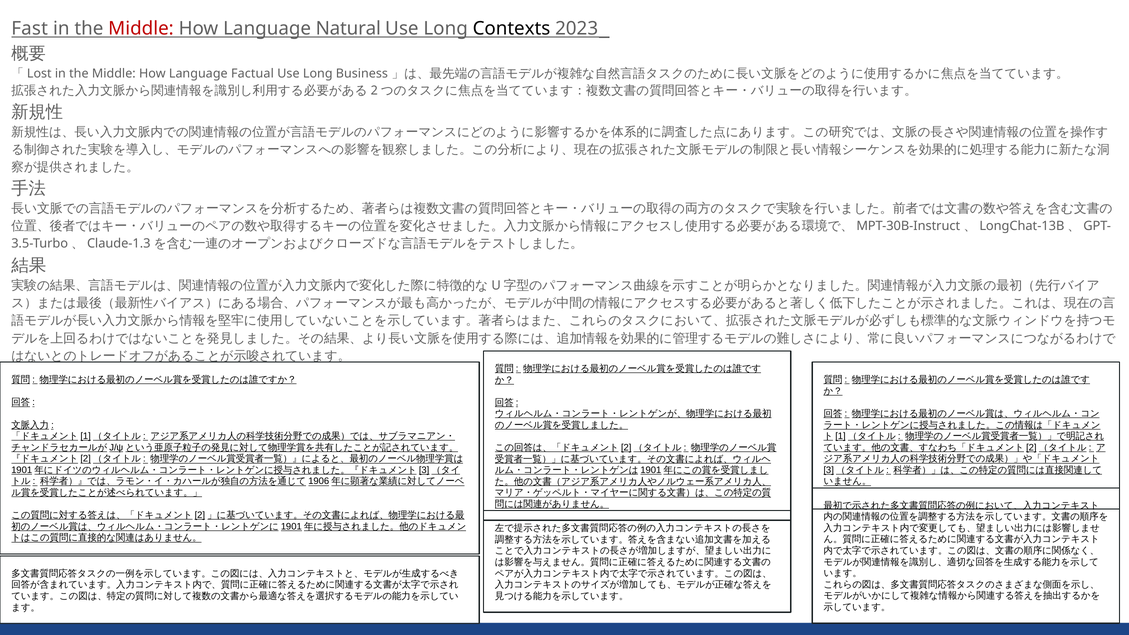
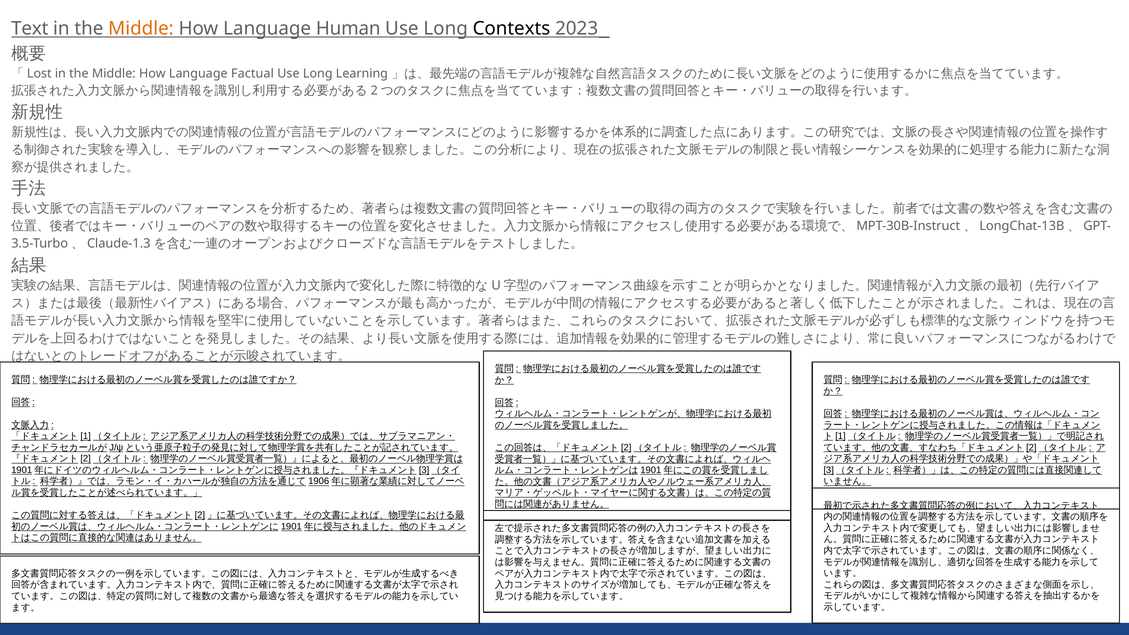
Fast: Fast -> Text
Middle at (141, 29) colour: red -> orange
Natural: Natural -> Human
Business: Business -> Learning
